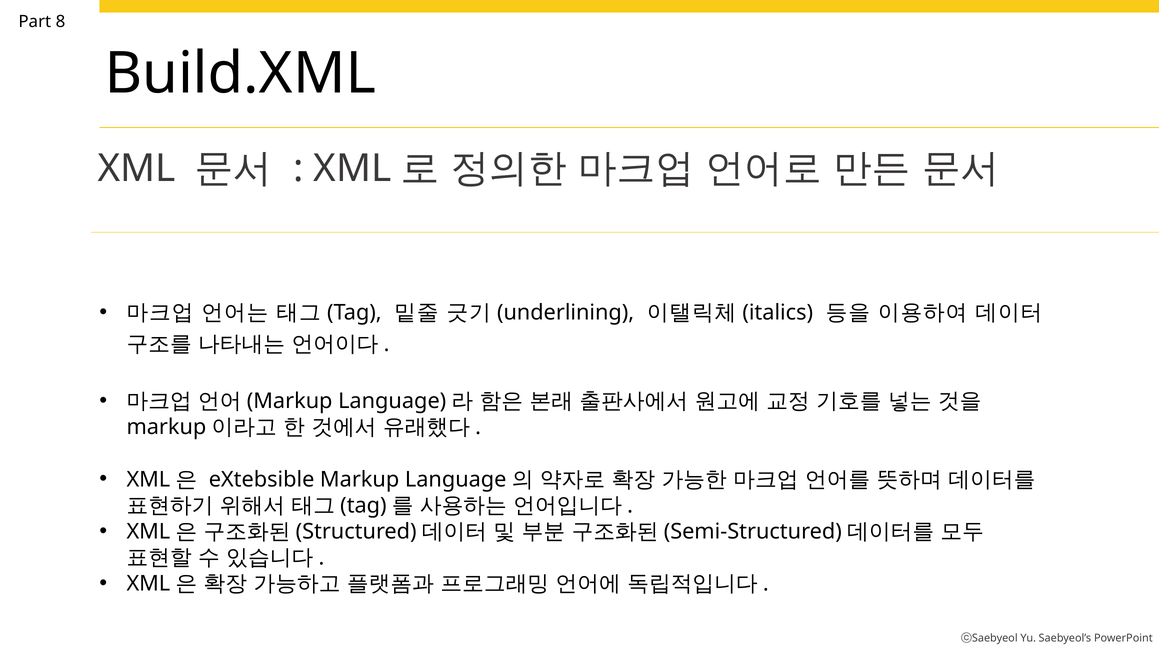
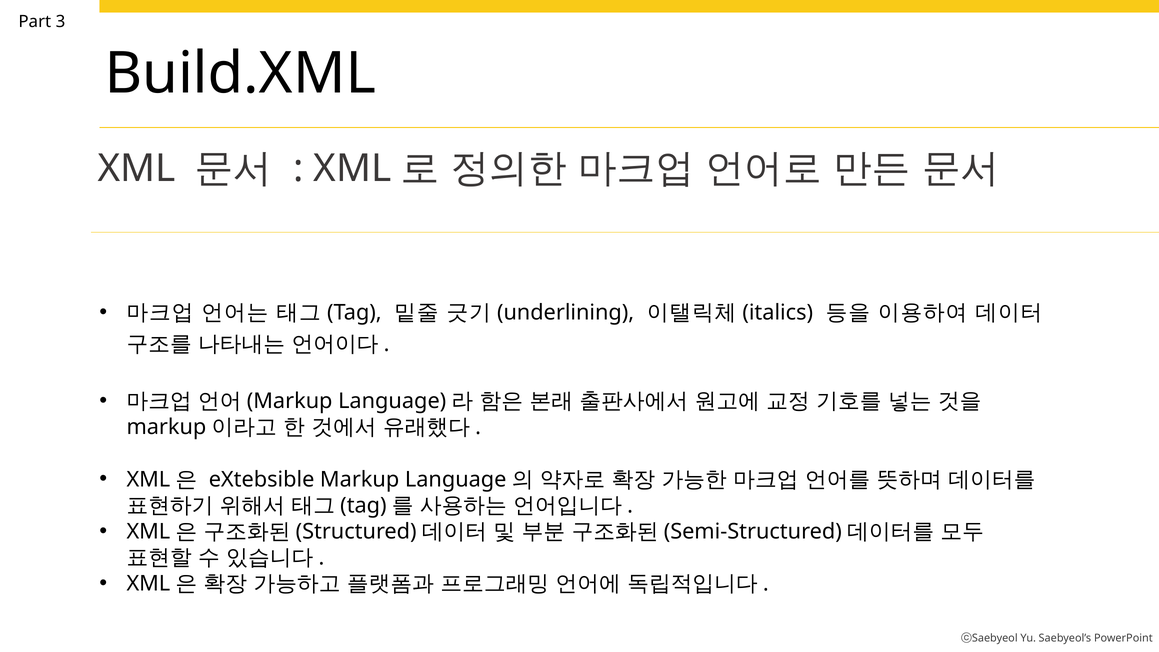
8: 8 -> 3
